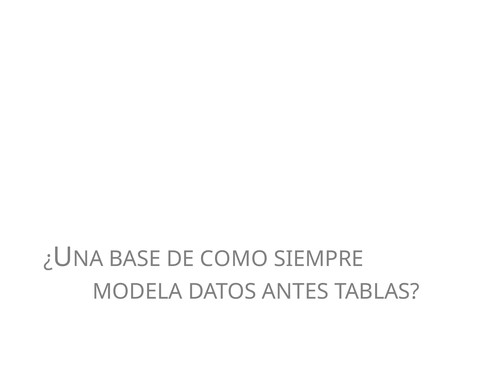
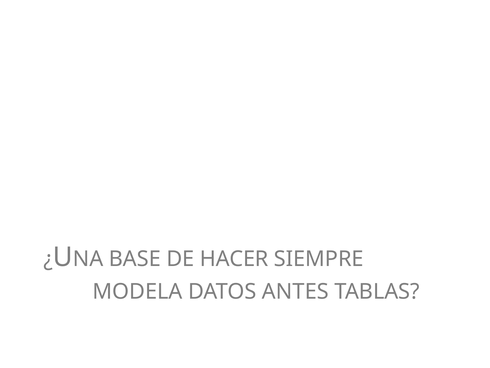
COMO: COMO -> HACER
